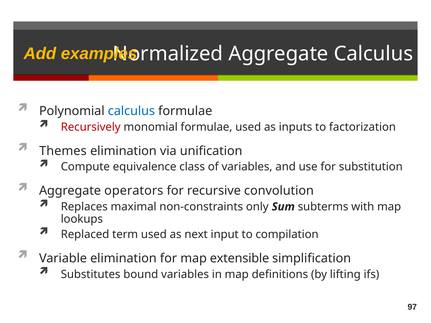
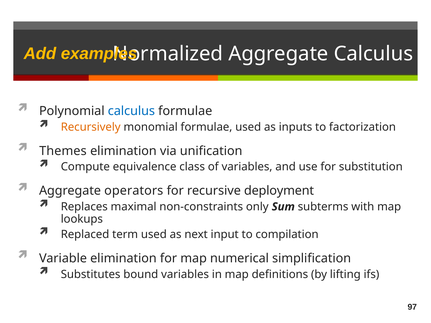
Recursively colour: red -> orange
convolution: convolution -> deployment
extensible: extensible -> numerical
